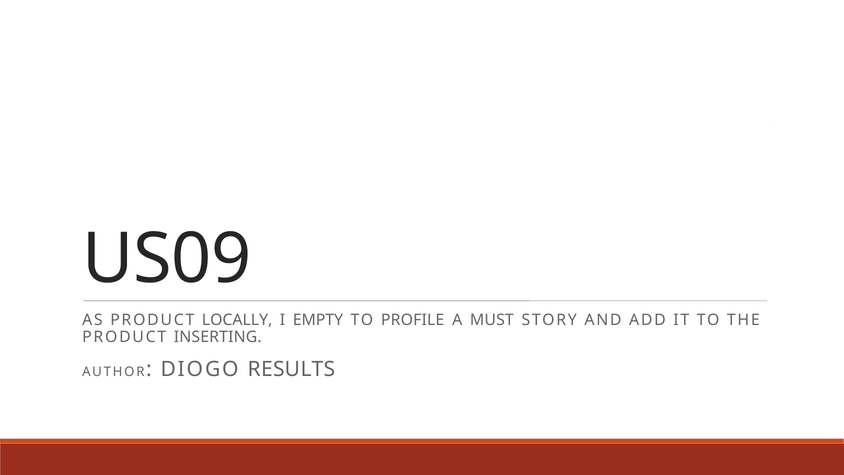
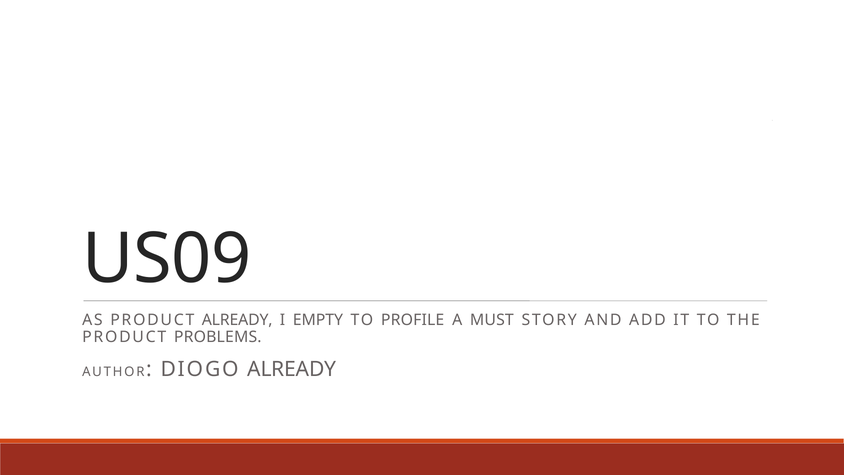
PRODUCT LOCALLY: LOCALLY -> ALREADY
INSERTING: INSERTING -> PROBLEMS
DIOGO RESULTS: RESULTS -> ALREADY
